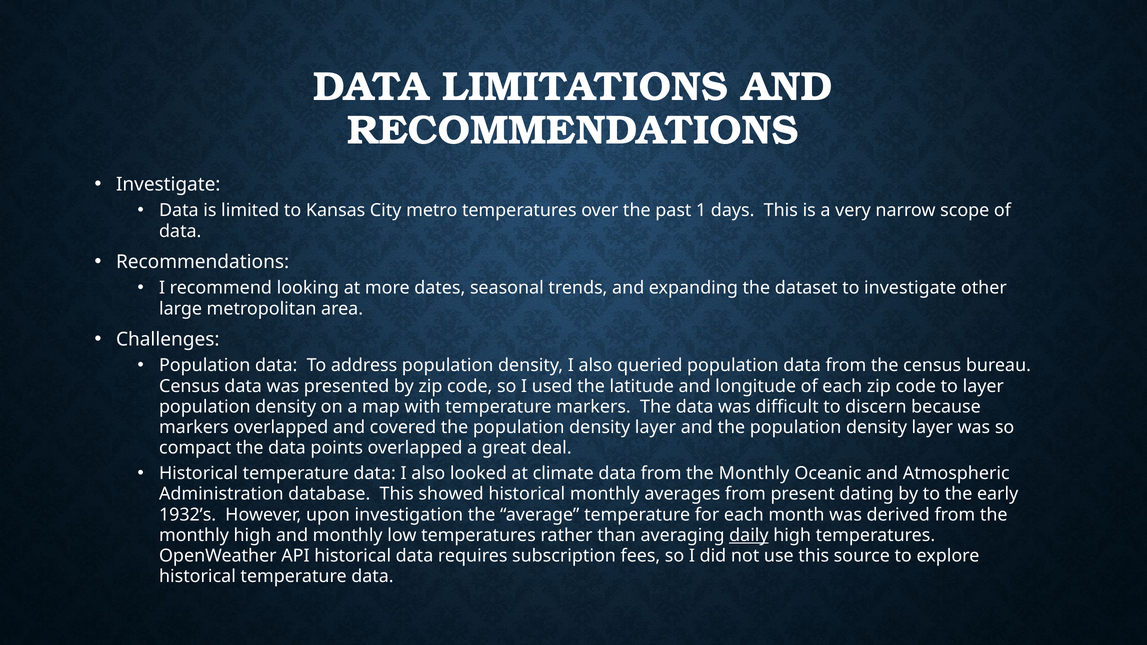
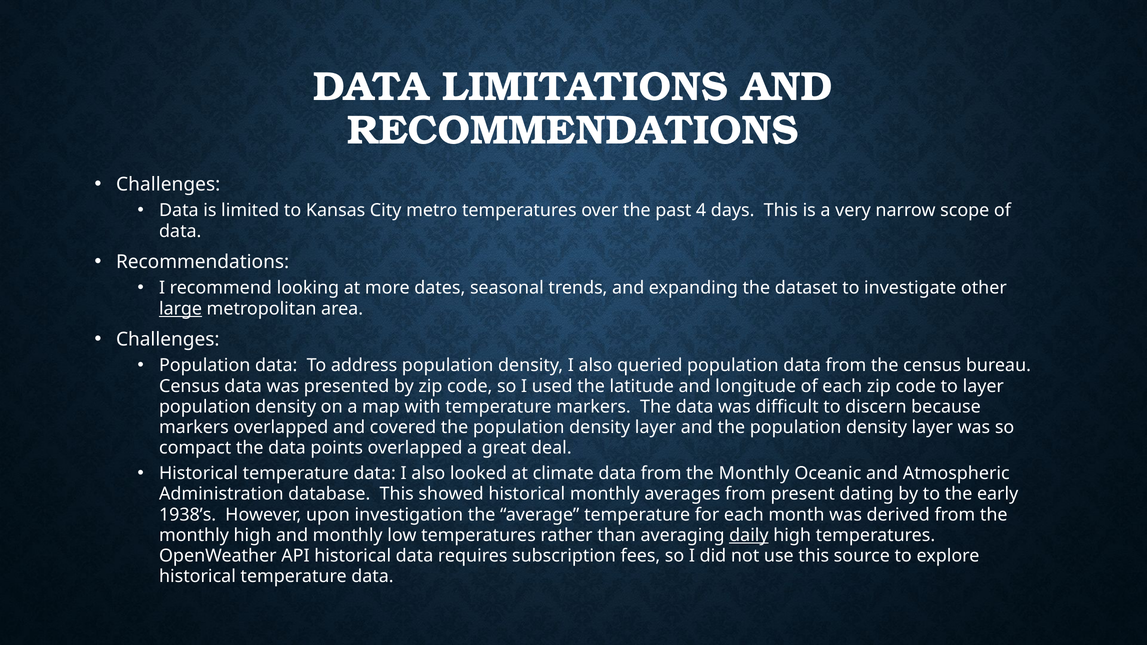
Investigate at (168, 185): Investigate -> Challenges
1: 1 -> 4
large underline: none -> present
1932’s: 1932’s -> 1938’s
